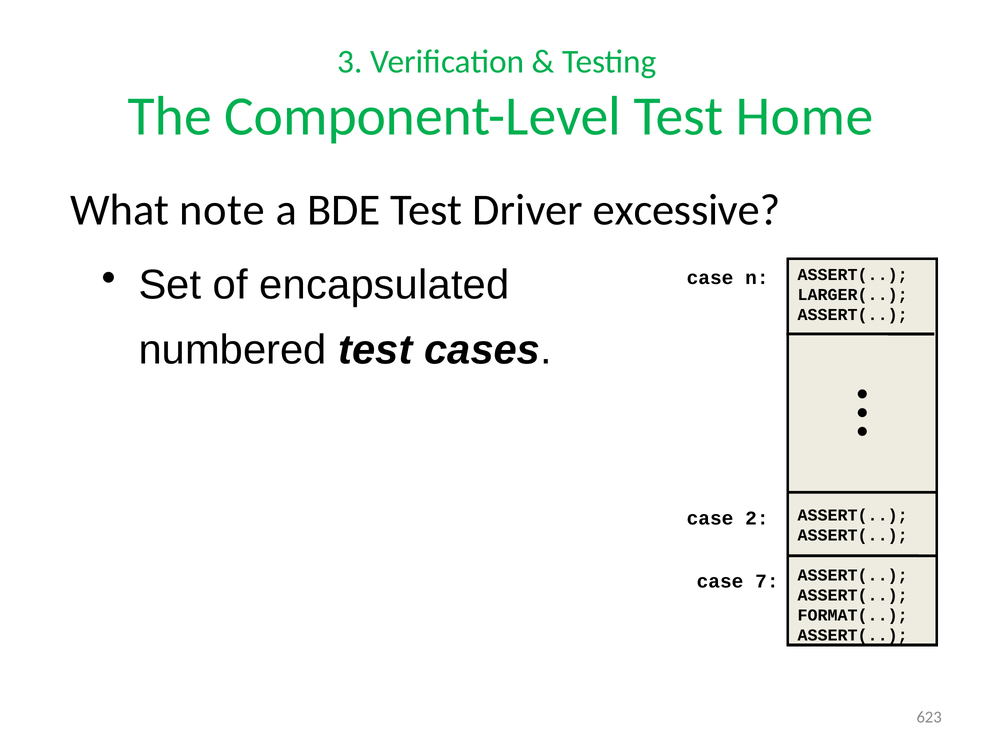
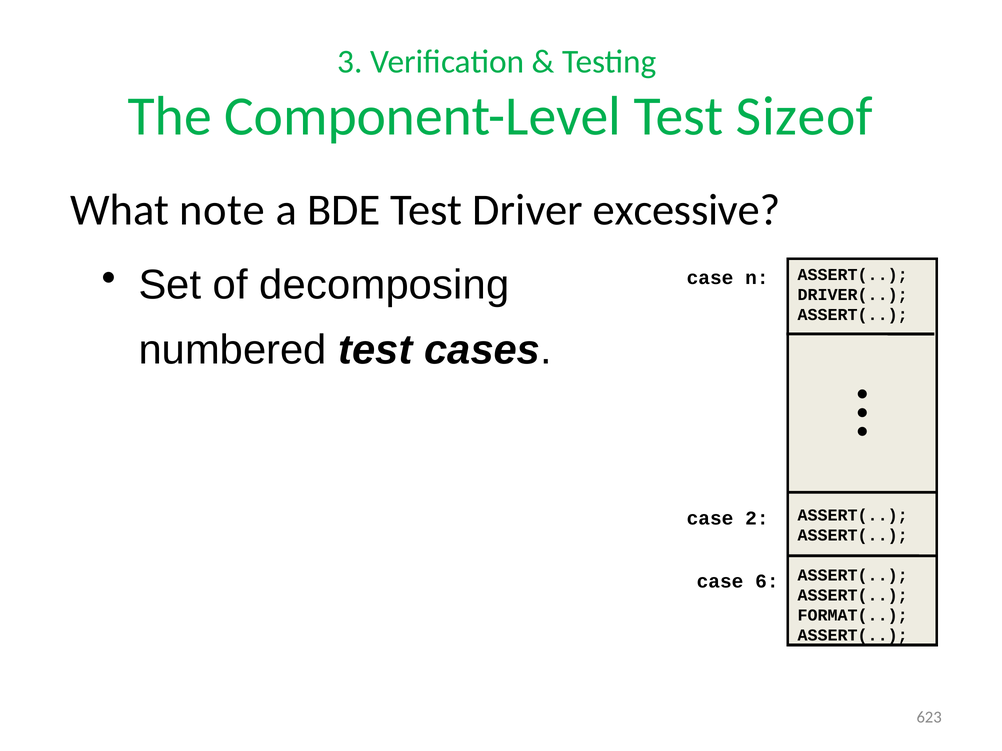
Home: Home -> Sizeof
encapsulated: encapsulated -> decomposing
LARGER(: LARGER( -> DRIVER(
7: 7 -> 6
